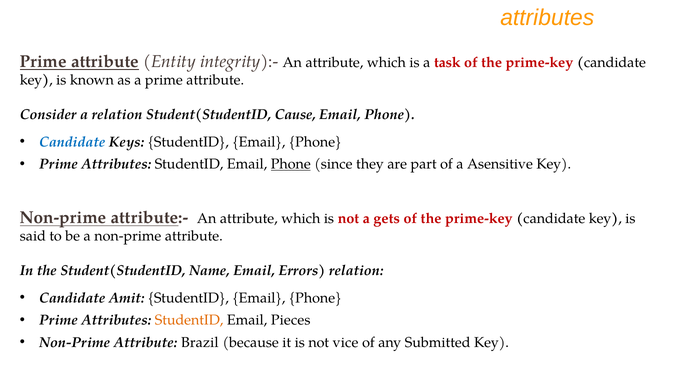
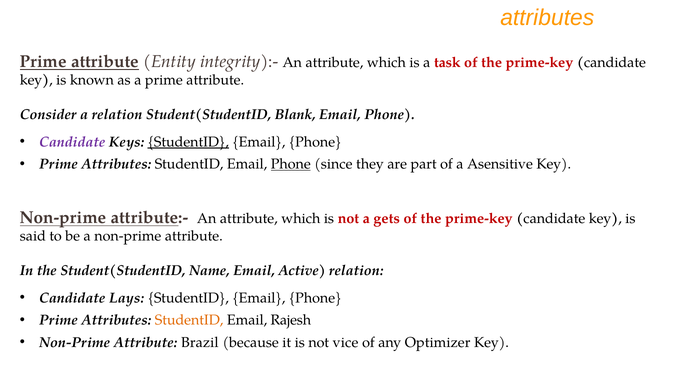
Cause: Cause -> Blank
Candidate at (72, 142) colour: blue -> purple
StudentID at (188, 142) underline: none -> present
Errors: Errors -> Active
Amit: Amit -> Lays
Pieces: Pieces -> Rajesh
Submitted: Submitted -> Optimizer
